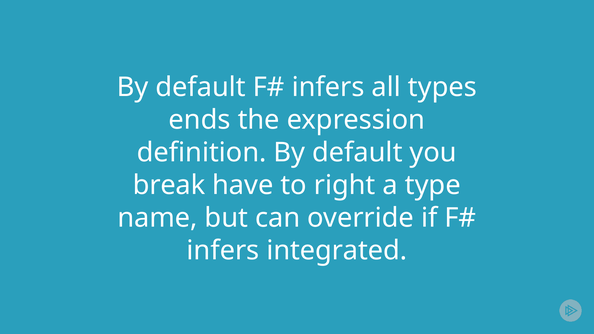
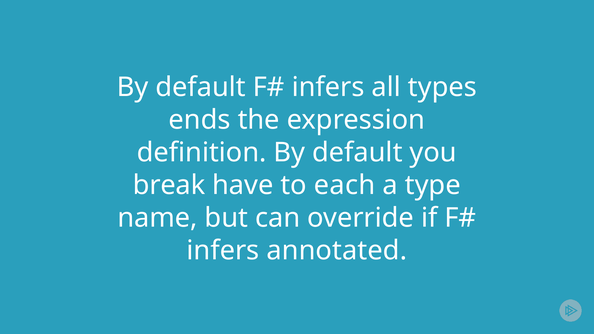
right: right -> each
integrated: integrated -> annotated
